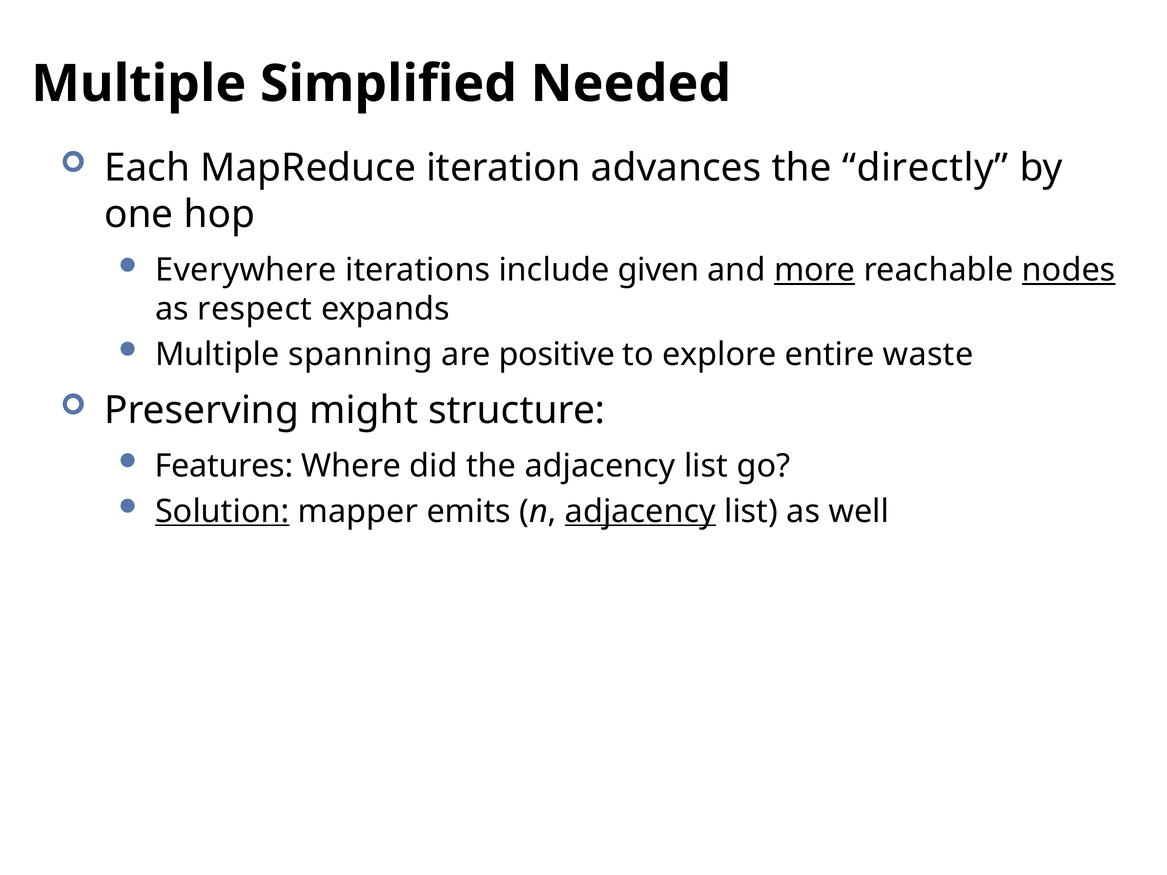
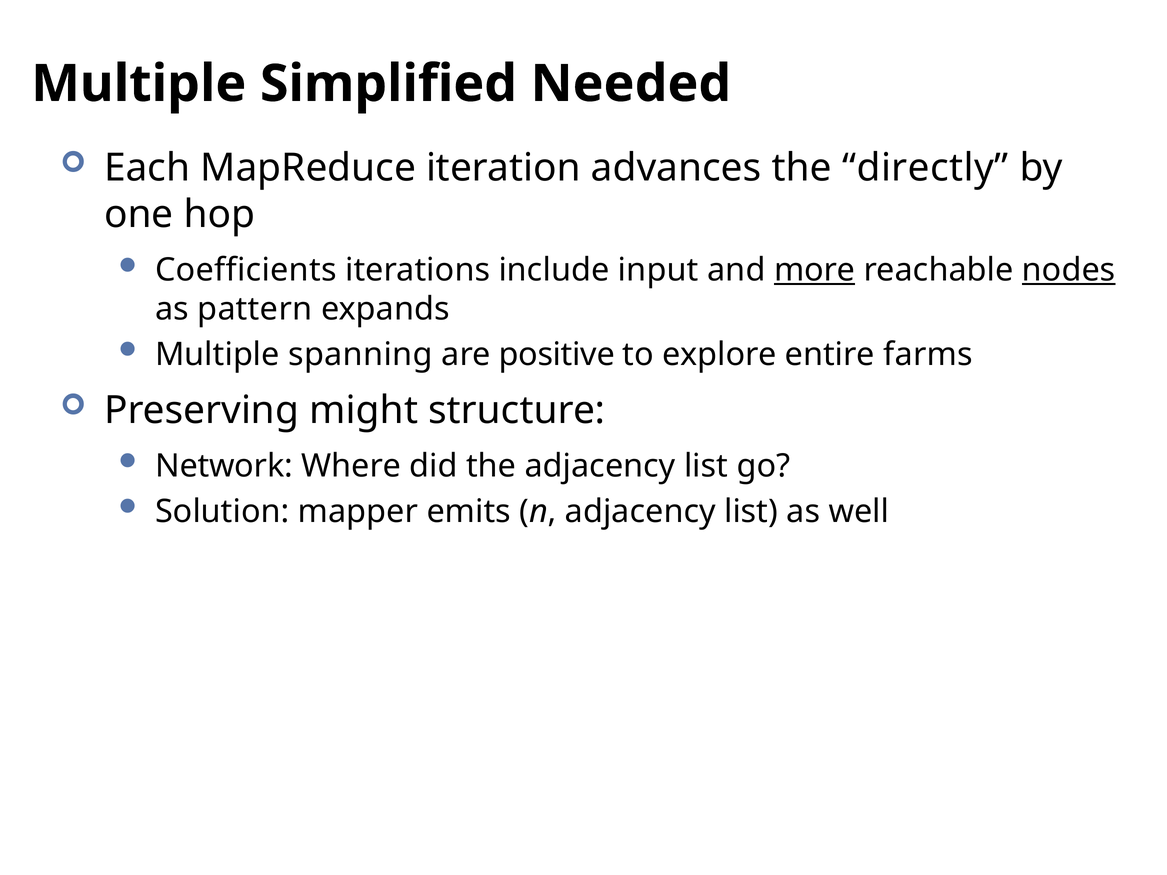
Everywhere: Everywhere -> Coefficients
given: given -> input
respect: respect -> pattern
waste: waste -> farms
Features: Features -> Network
Solution underline: present -> none
adjacency at (640, 511) underline: present -> none
